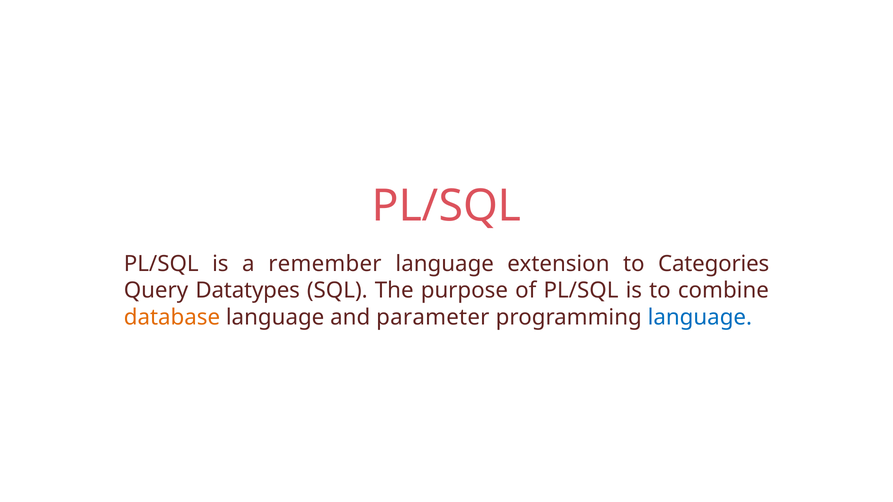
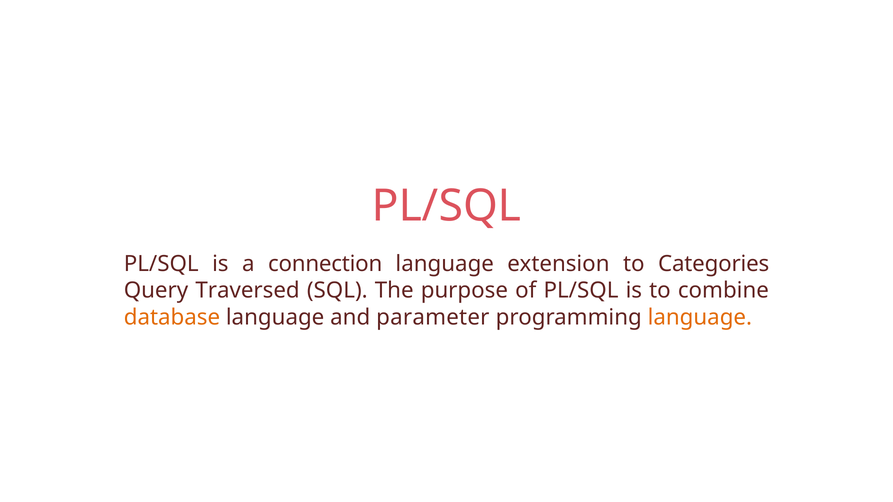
remember: remember -> connection
Datatypes: Datatypes -> Traversed
language at (700, 317) colour: blue -> orange
